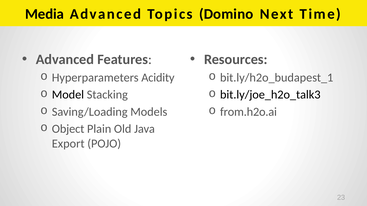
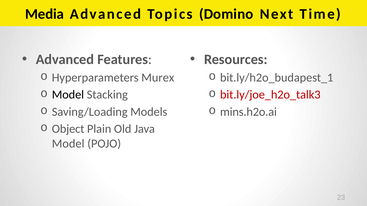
Acidity: Acidity -> Murex
bit.ly/joe_h2o_talk3 colour: black -> red
from.h2o.ai: from.h2o.ai -> mins.h2o.ai
Export at (68, 144): Export -> Model
